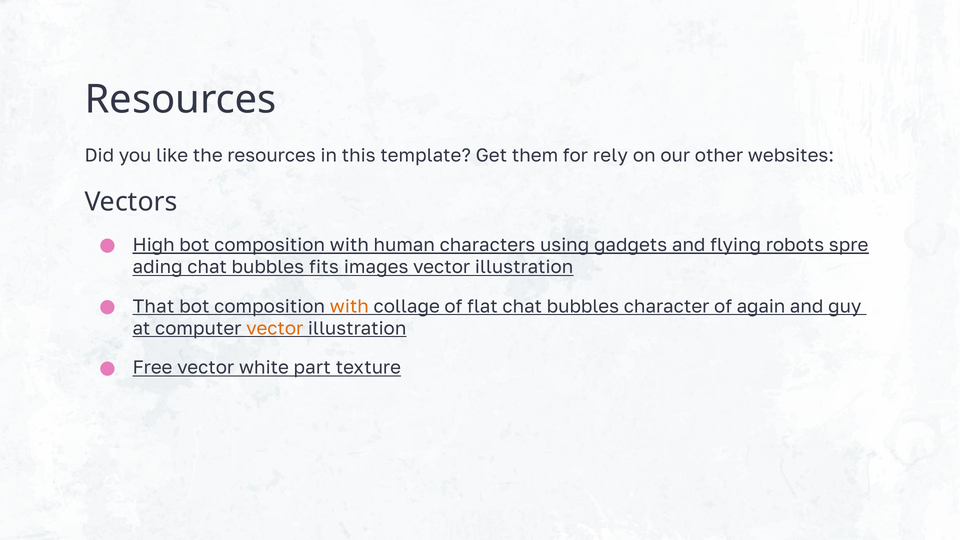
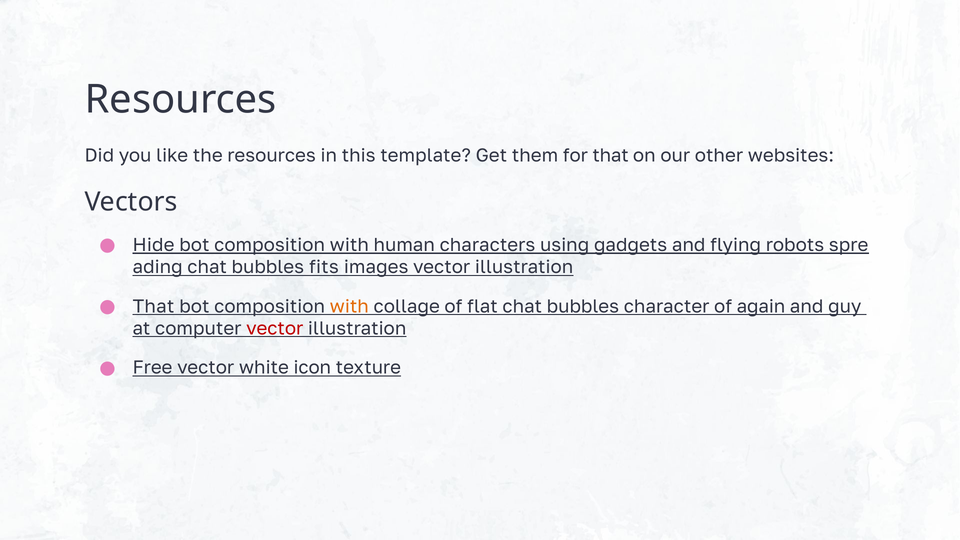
for rely: rely -> that
High: High -> Hide
vector at (275, 328) colour: orange -> red
part: part -> icon
